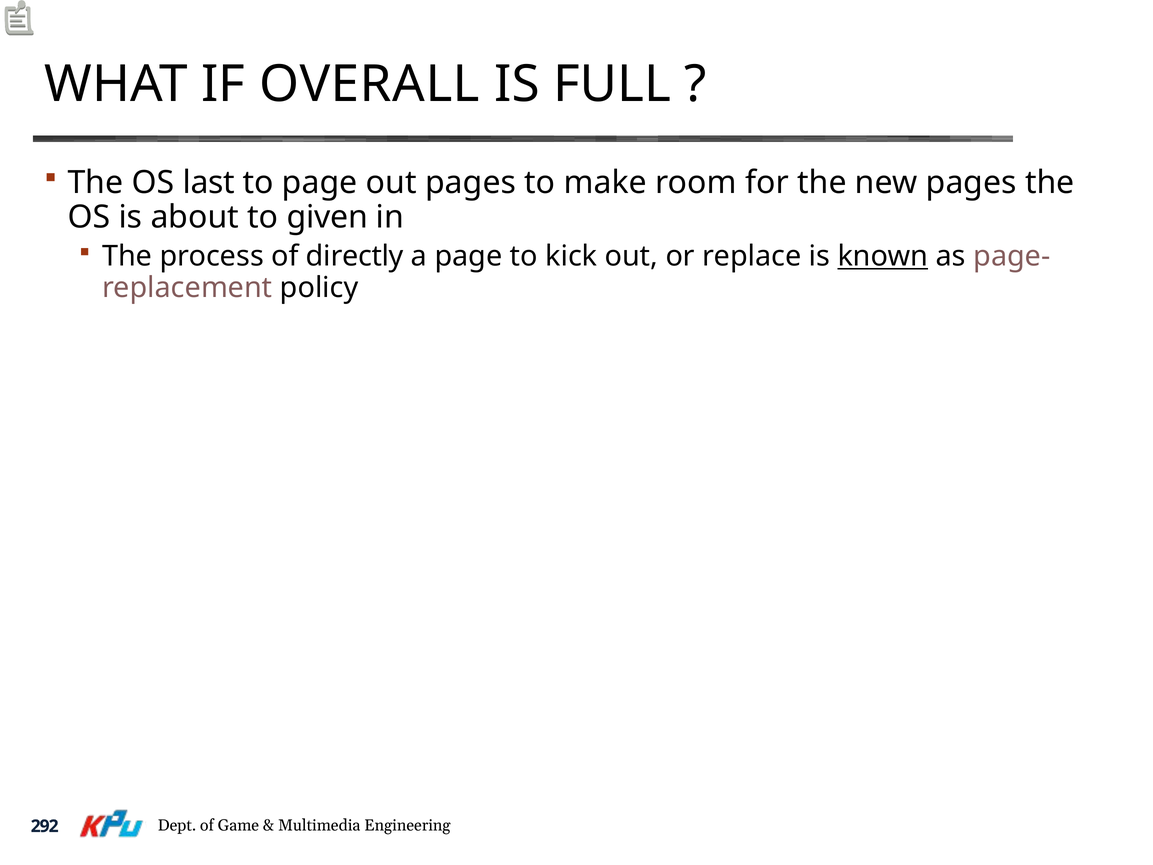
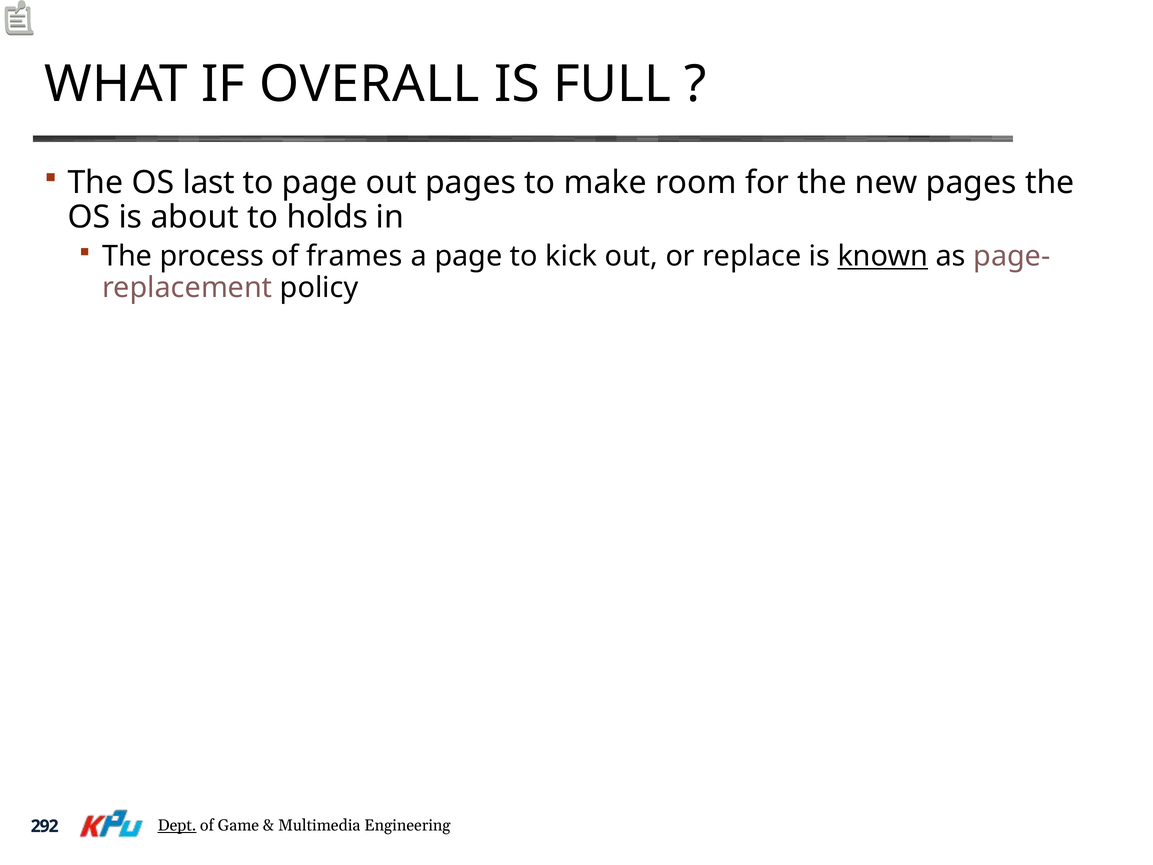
given: given -> holds
directly: directly -> frames
Dept underline: none -> present
